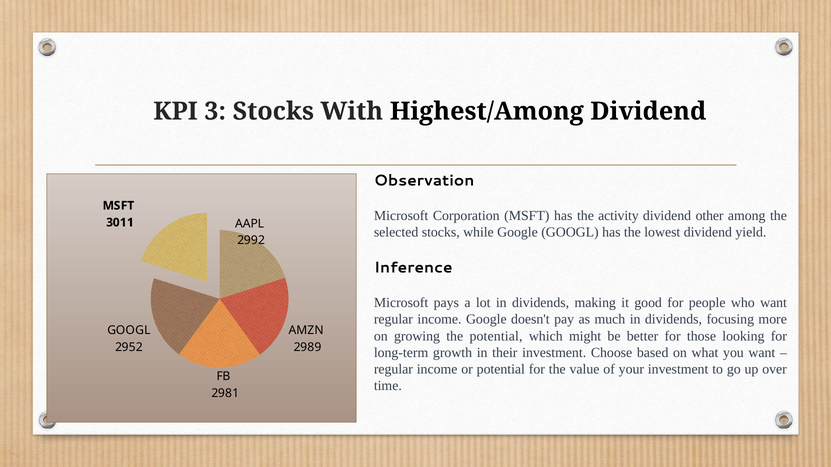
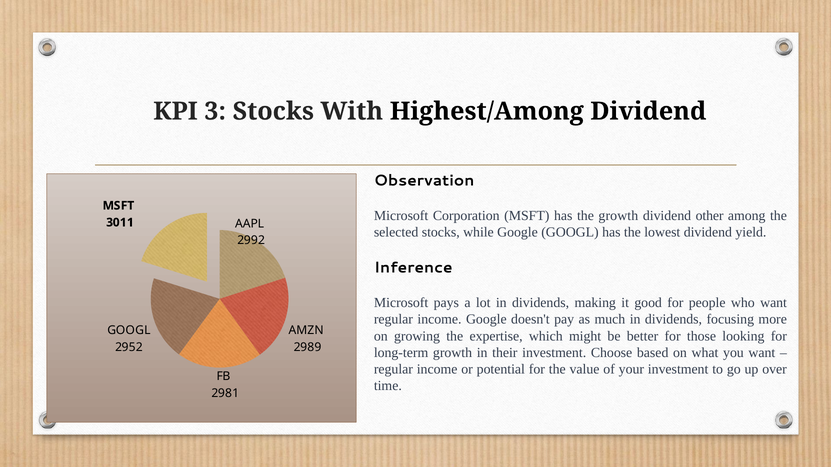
the activity: activity -> growth
the potential: potential -> expertise
